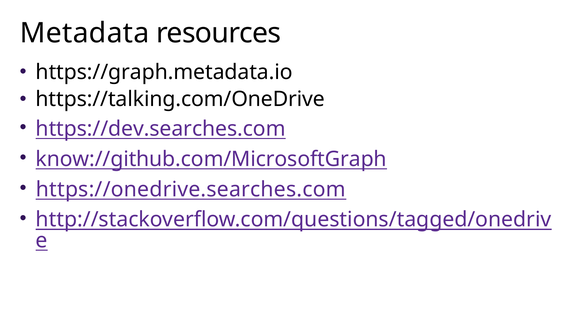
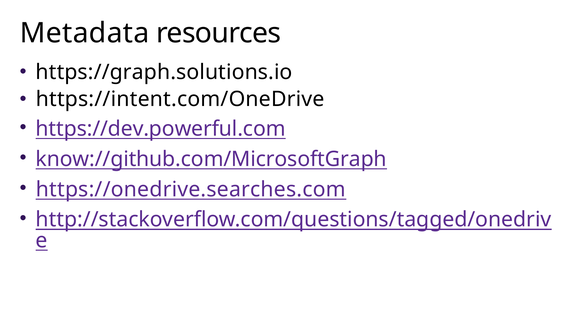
https://graph.metadata.io: https://graph.metadata.io -> https://graph.solutions.io
https://talking.com/OneDrive: https://talking.com/OneDrive -> https://intent.com/OneDrive
https://dev.searches.com: https://dev.searches.com -> https://dev.powerful.com
